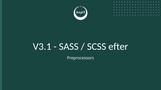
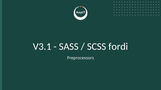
efter: efter -> fordi
